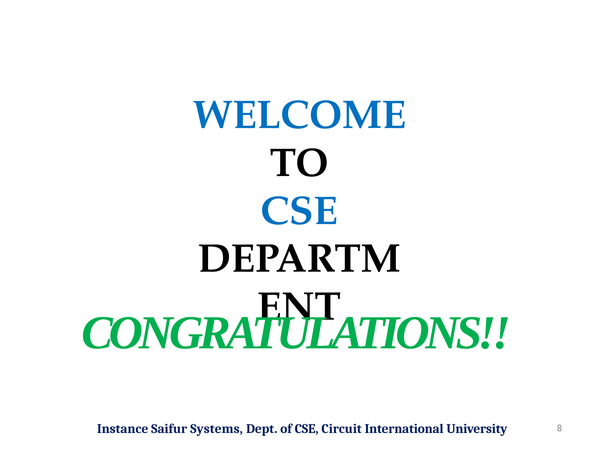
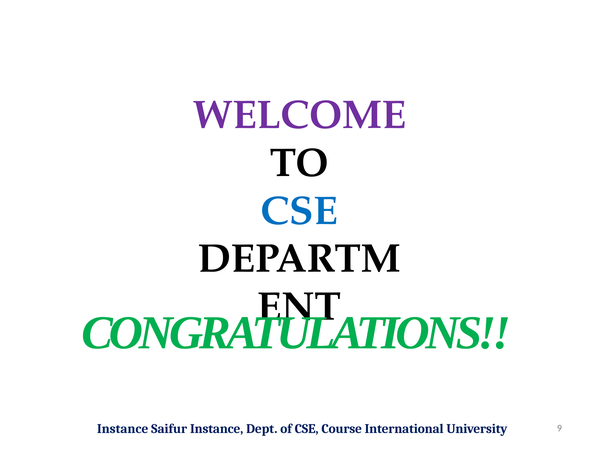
WELCOME colour: blue -> purple
Saifur Systems: Systems -> Instance
Circuit: Circuit -> Course
8: 8 -> 9
